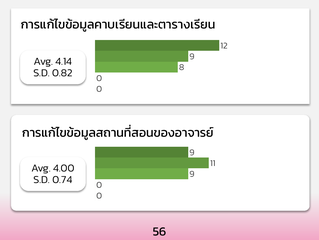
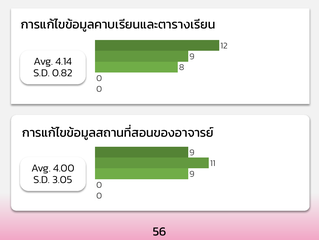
0.74: 0.74 -> 3.05
